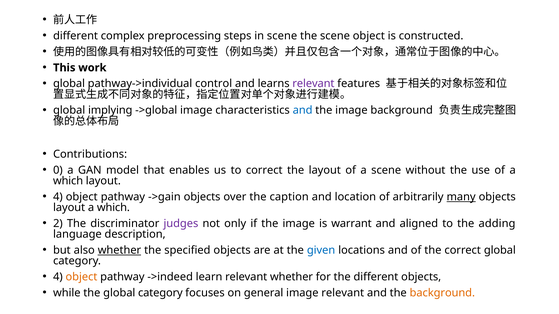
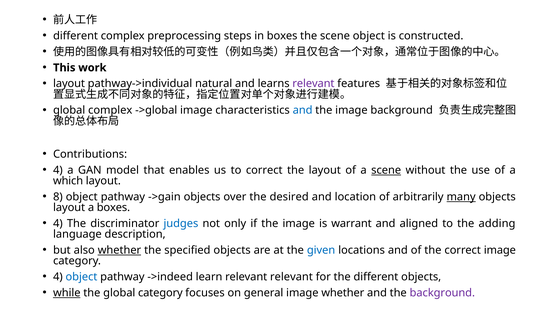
in scene: scene -> boxes
global at (69, 84): global -> layout
control: control -> natural
global implying: implying -> complex
0 at (58, 170): 0 -> 4
scene at (386, 170) underline: none -> present
4 at (58, 197): 4 -> 8
caption: caption -> desired
which at (113, 208): which -> boxes
2 at (58, 224): 2 -> 4
judges colour: purple -> blue
correct global: global -> image
object at (81, 277) colour: orange -> blue
relevant whether: whether -> relevant
while underline: none -> present
image relevant: relevant -> whether
background at (442, 293) colour: orange -> purple
